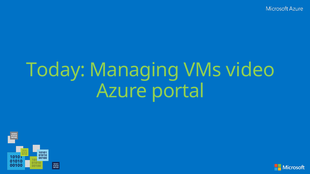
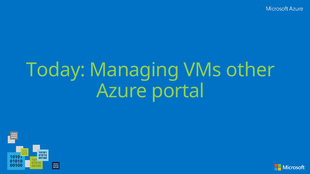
video: video -> other
